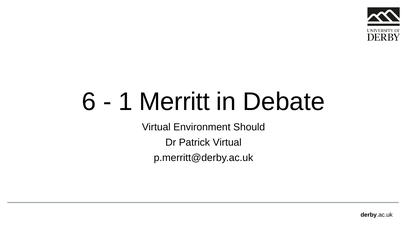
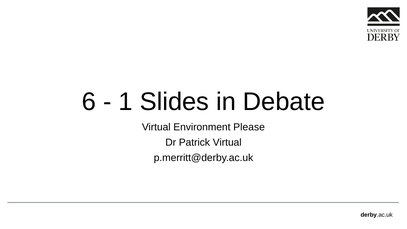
Merritt: Merritt -> Slides
Should: Should -> Please
